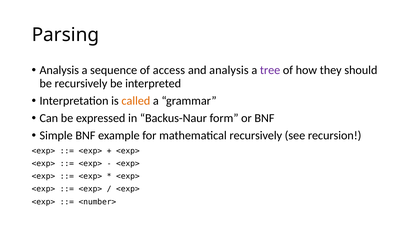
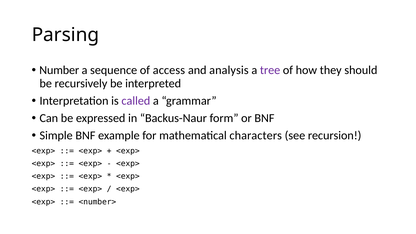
Analysis at (59, 70): Analysis -> Number
called colour: orange -> purple
mathematical recursively: recursively -> characters
